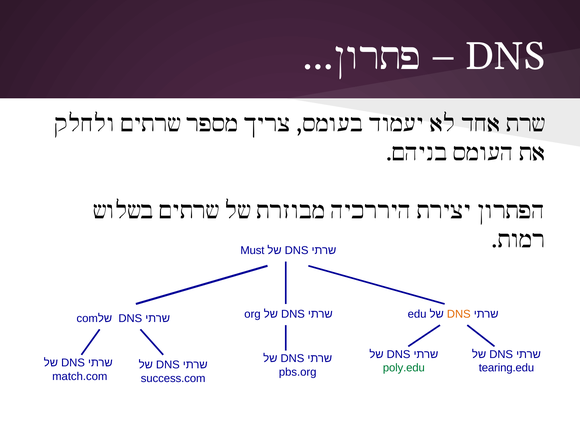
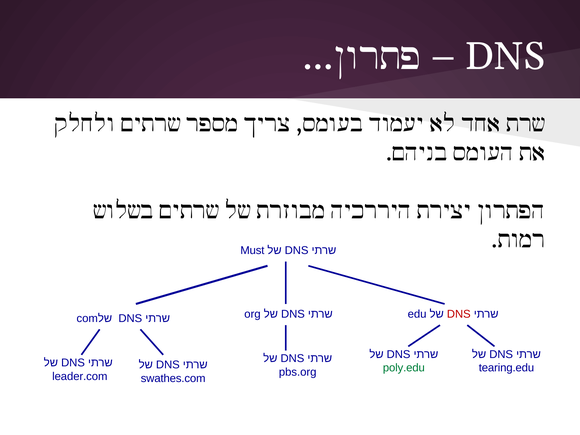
DNS at (459, 314) colour: orange -> red
match.com: match.com -> leader.com
success.com: success.com -> swathes.com
